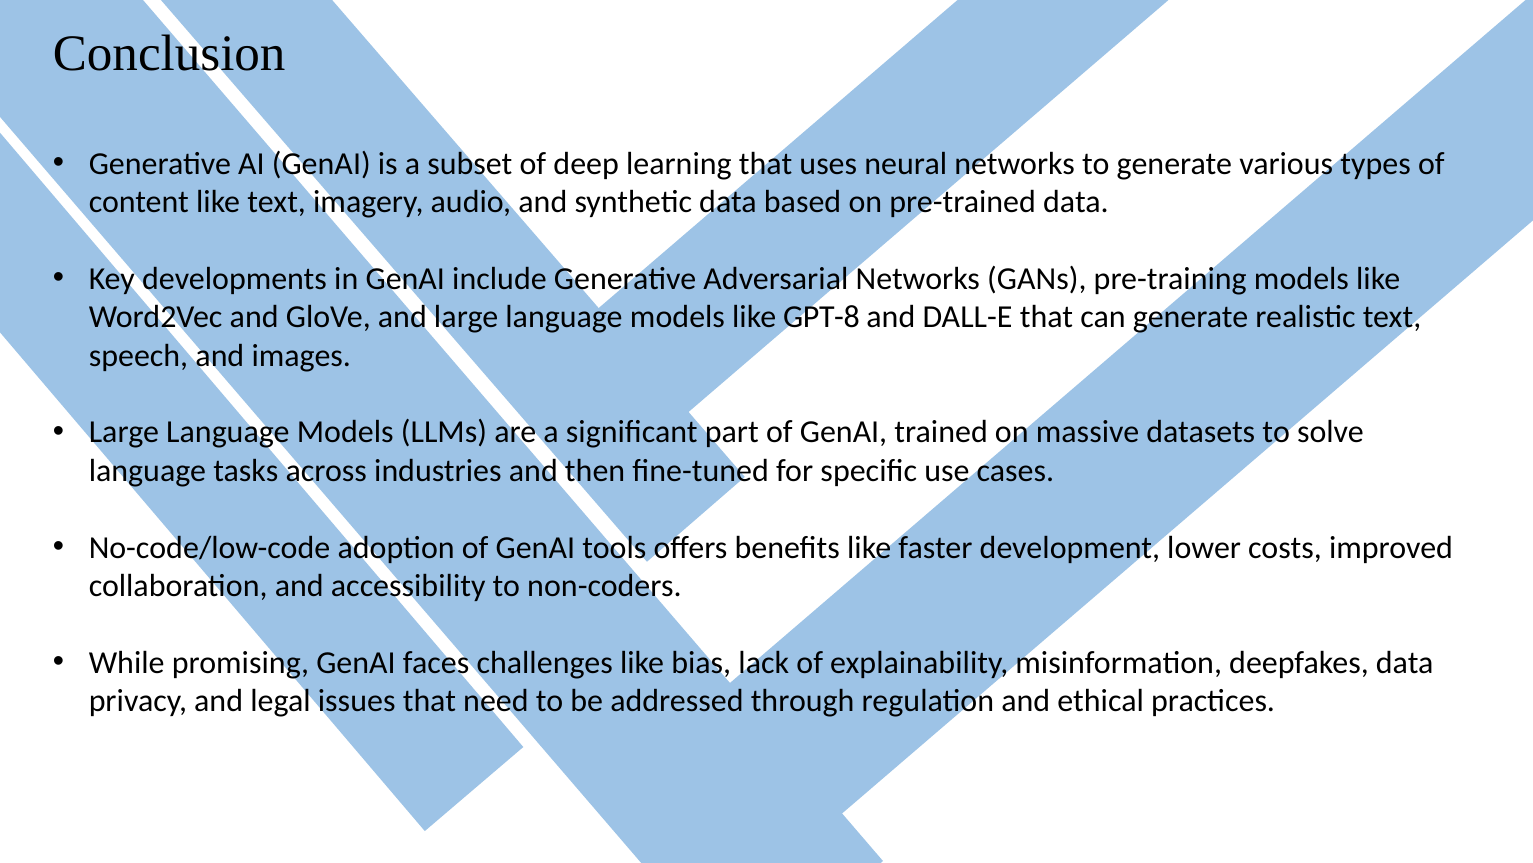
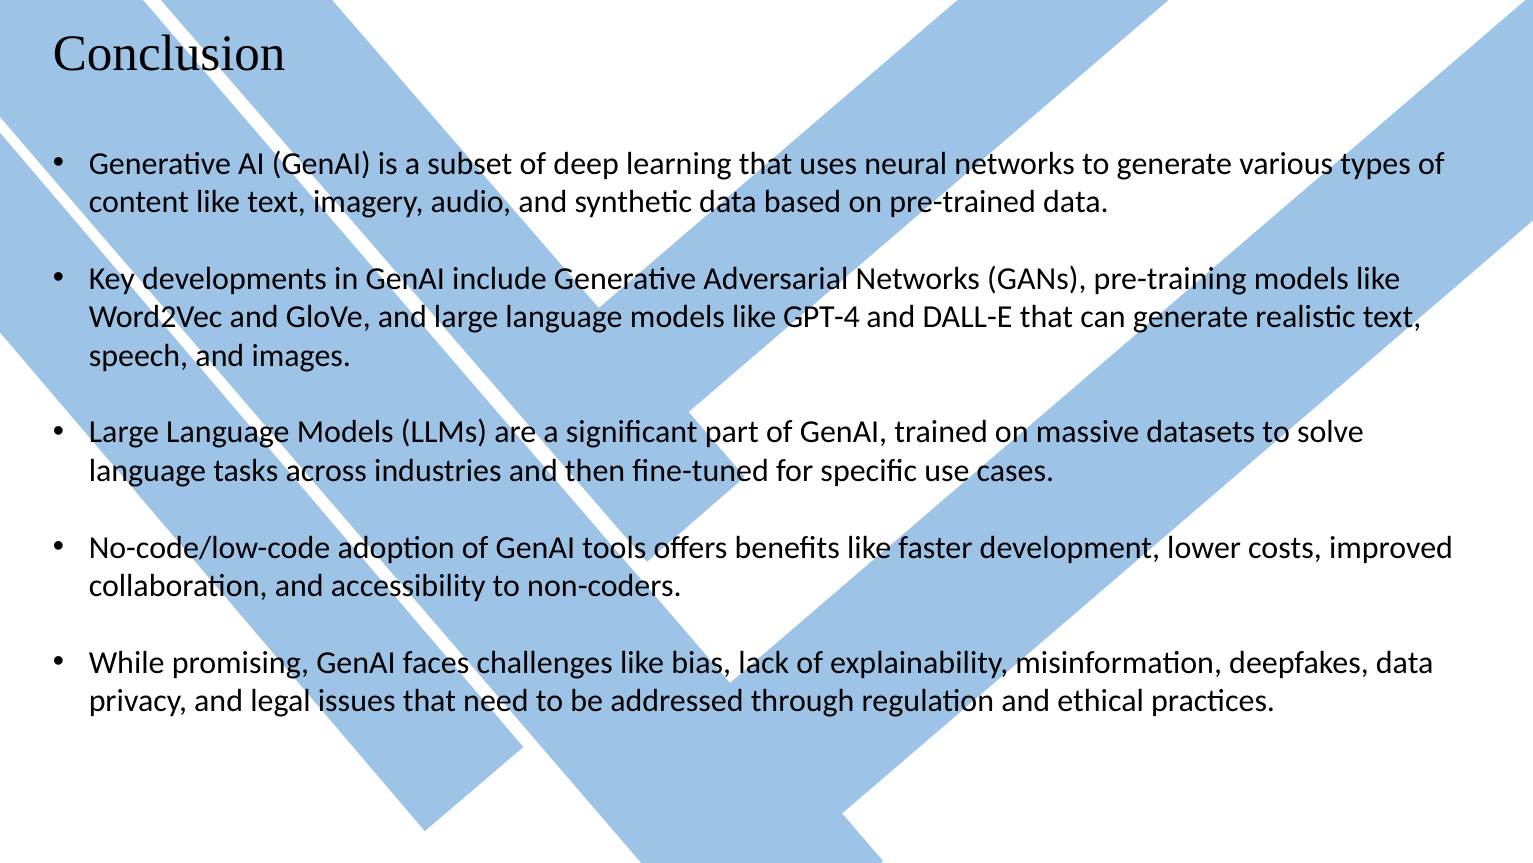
GPT-8: GPT-8 -> GPT-4
